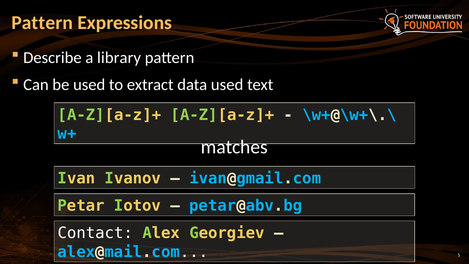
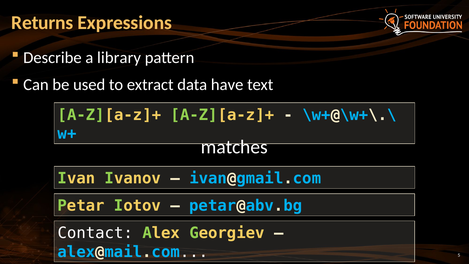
Pattern at (42, 23): Pattern -> Returns
data used: used -> have
